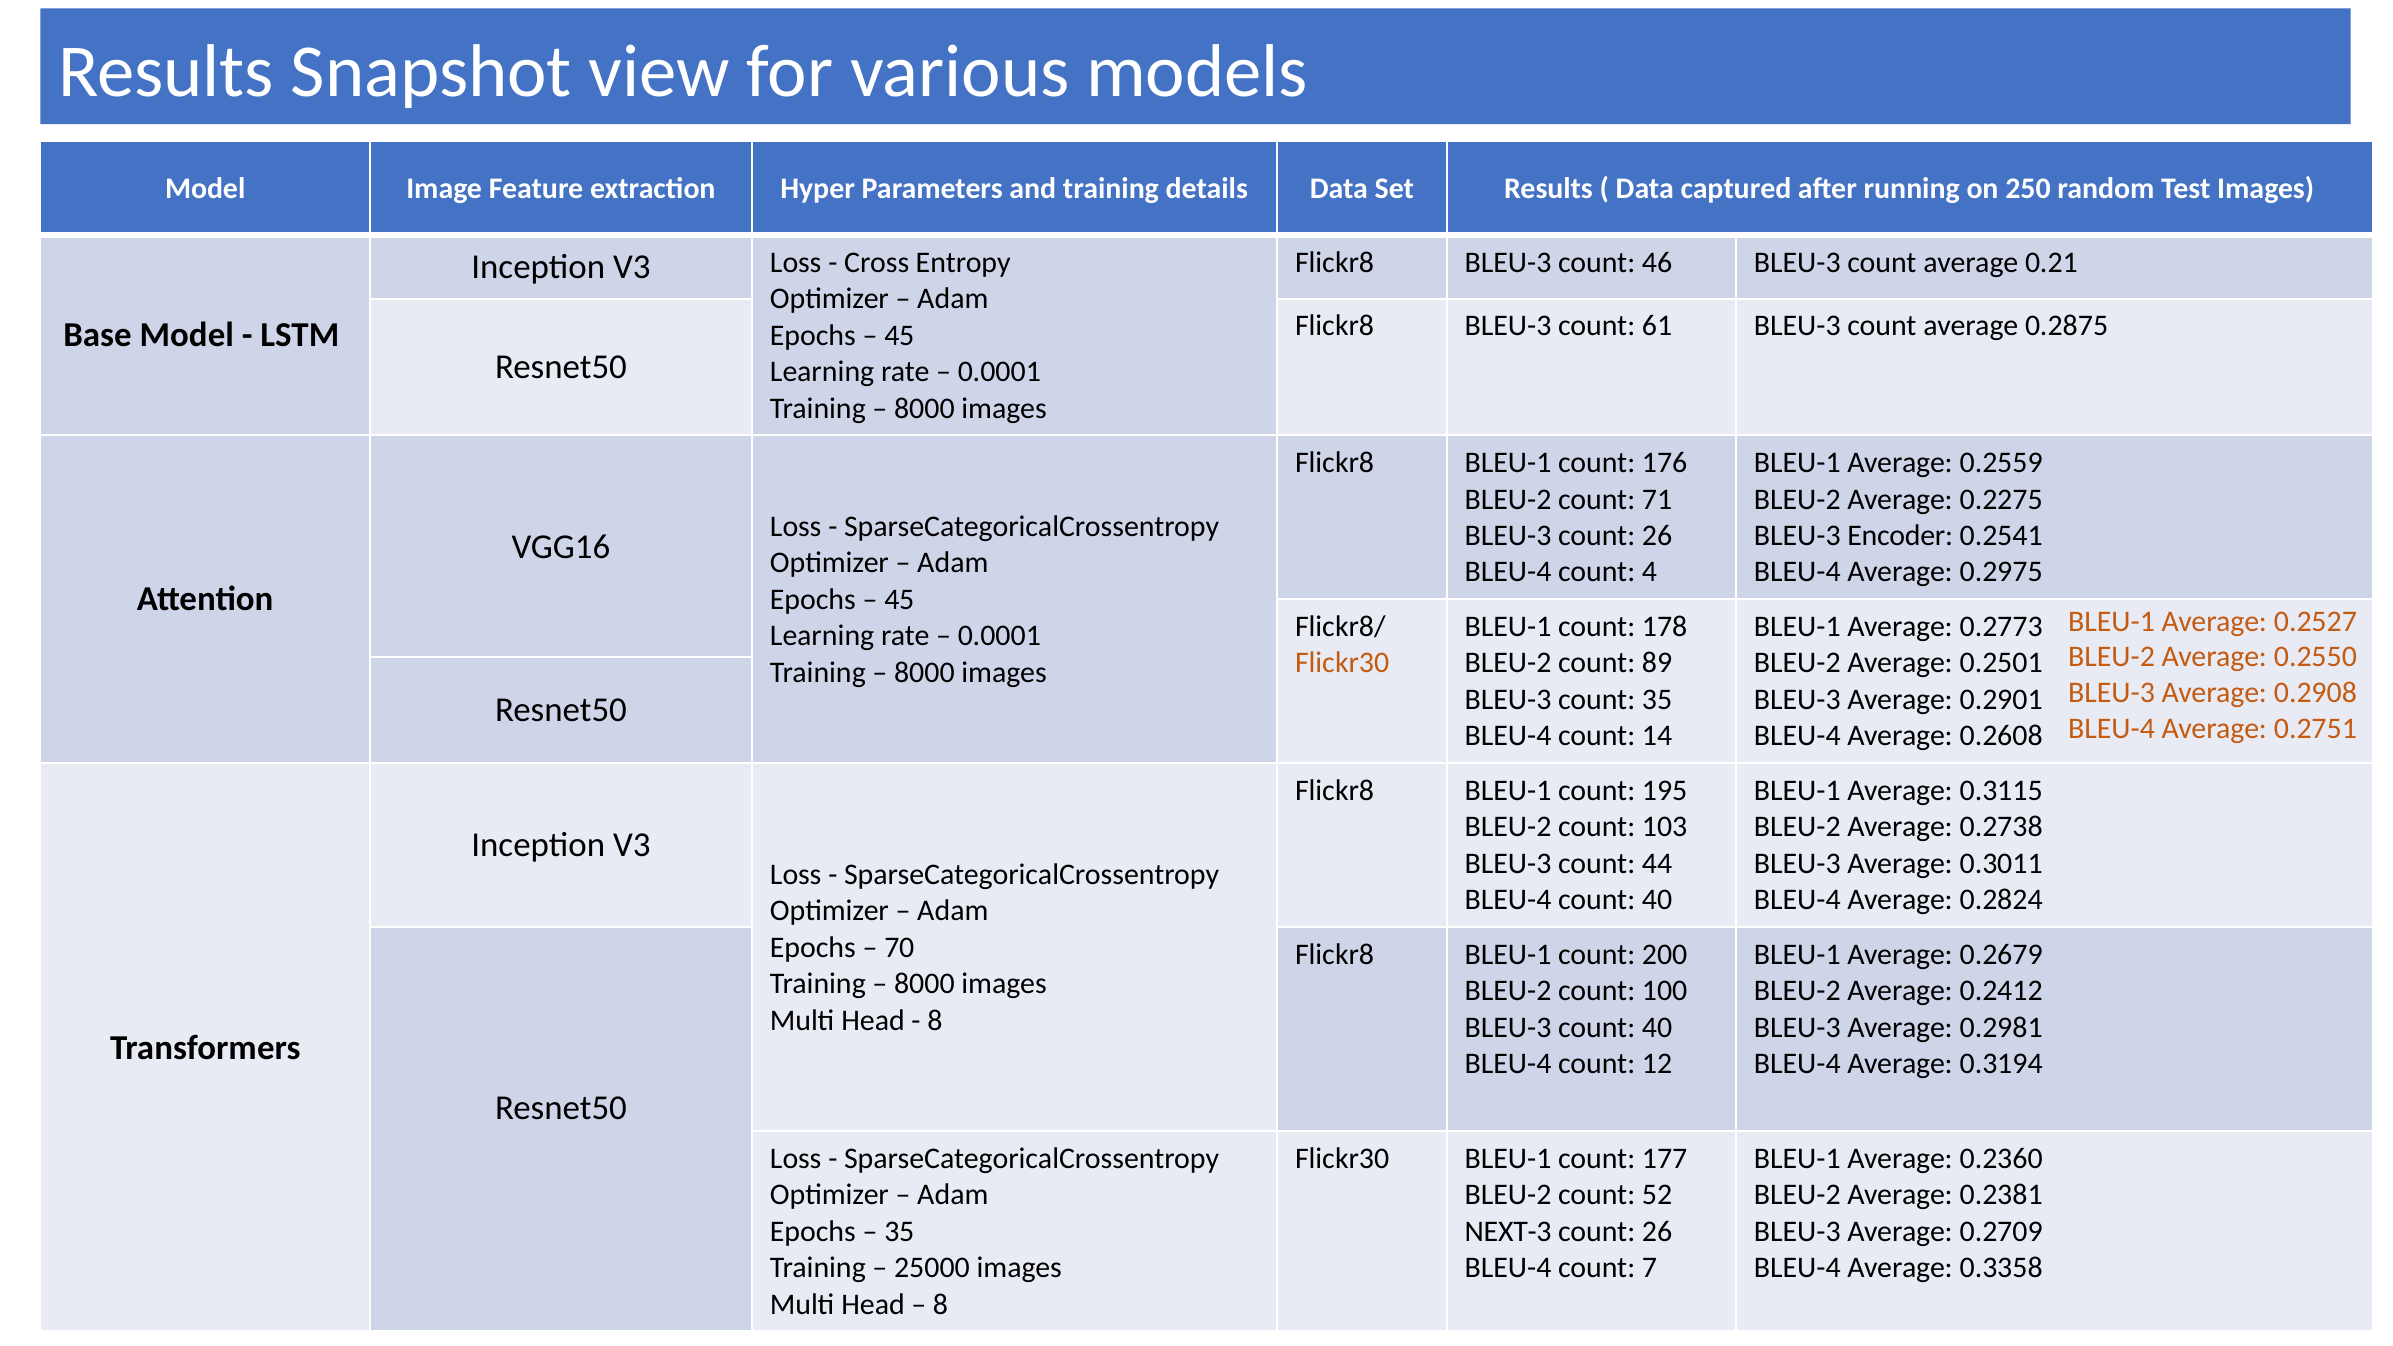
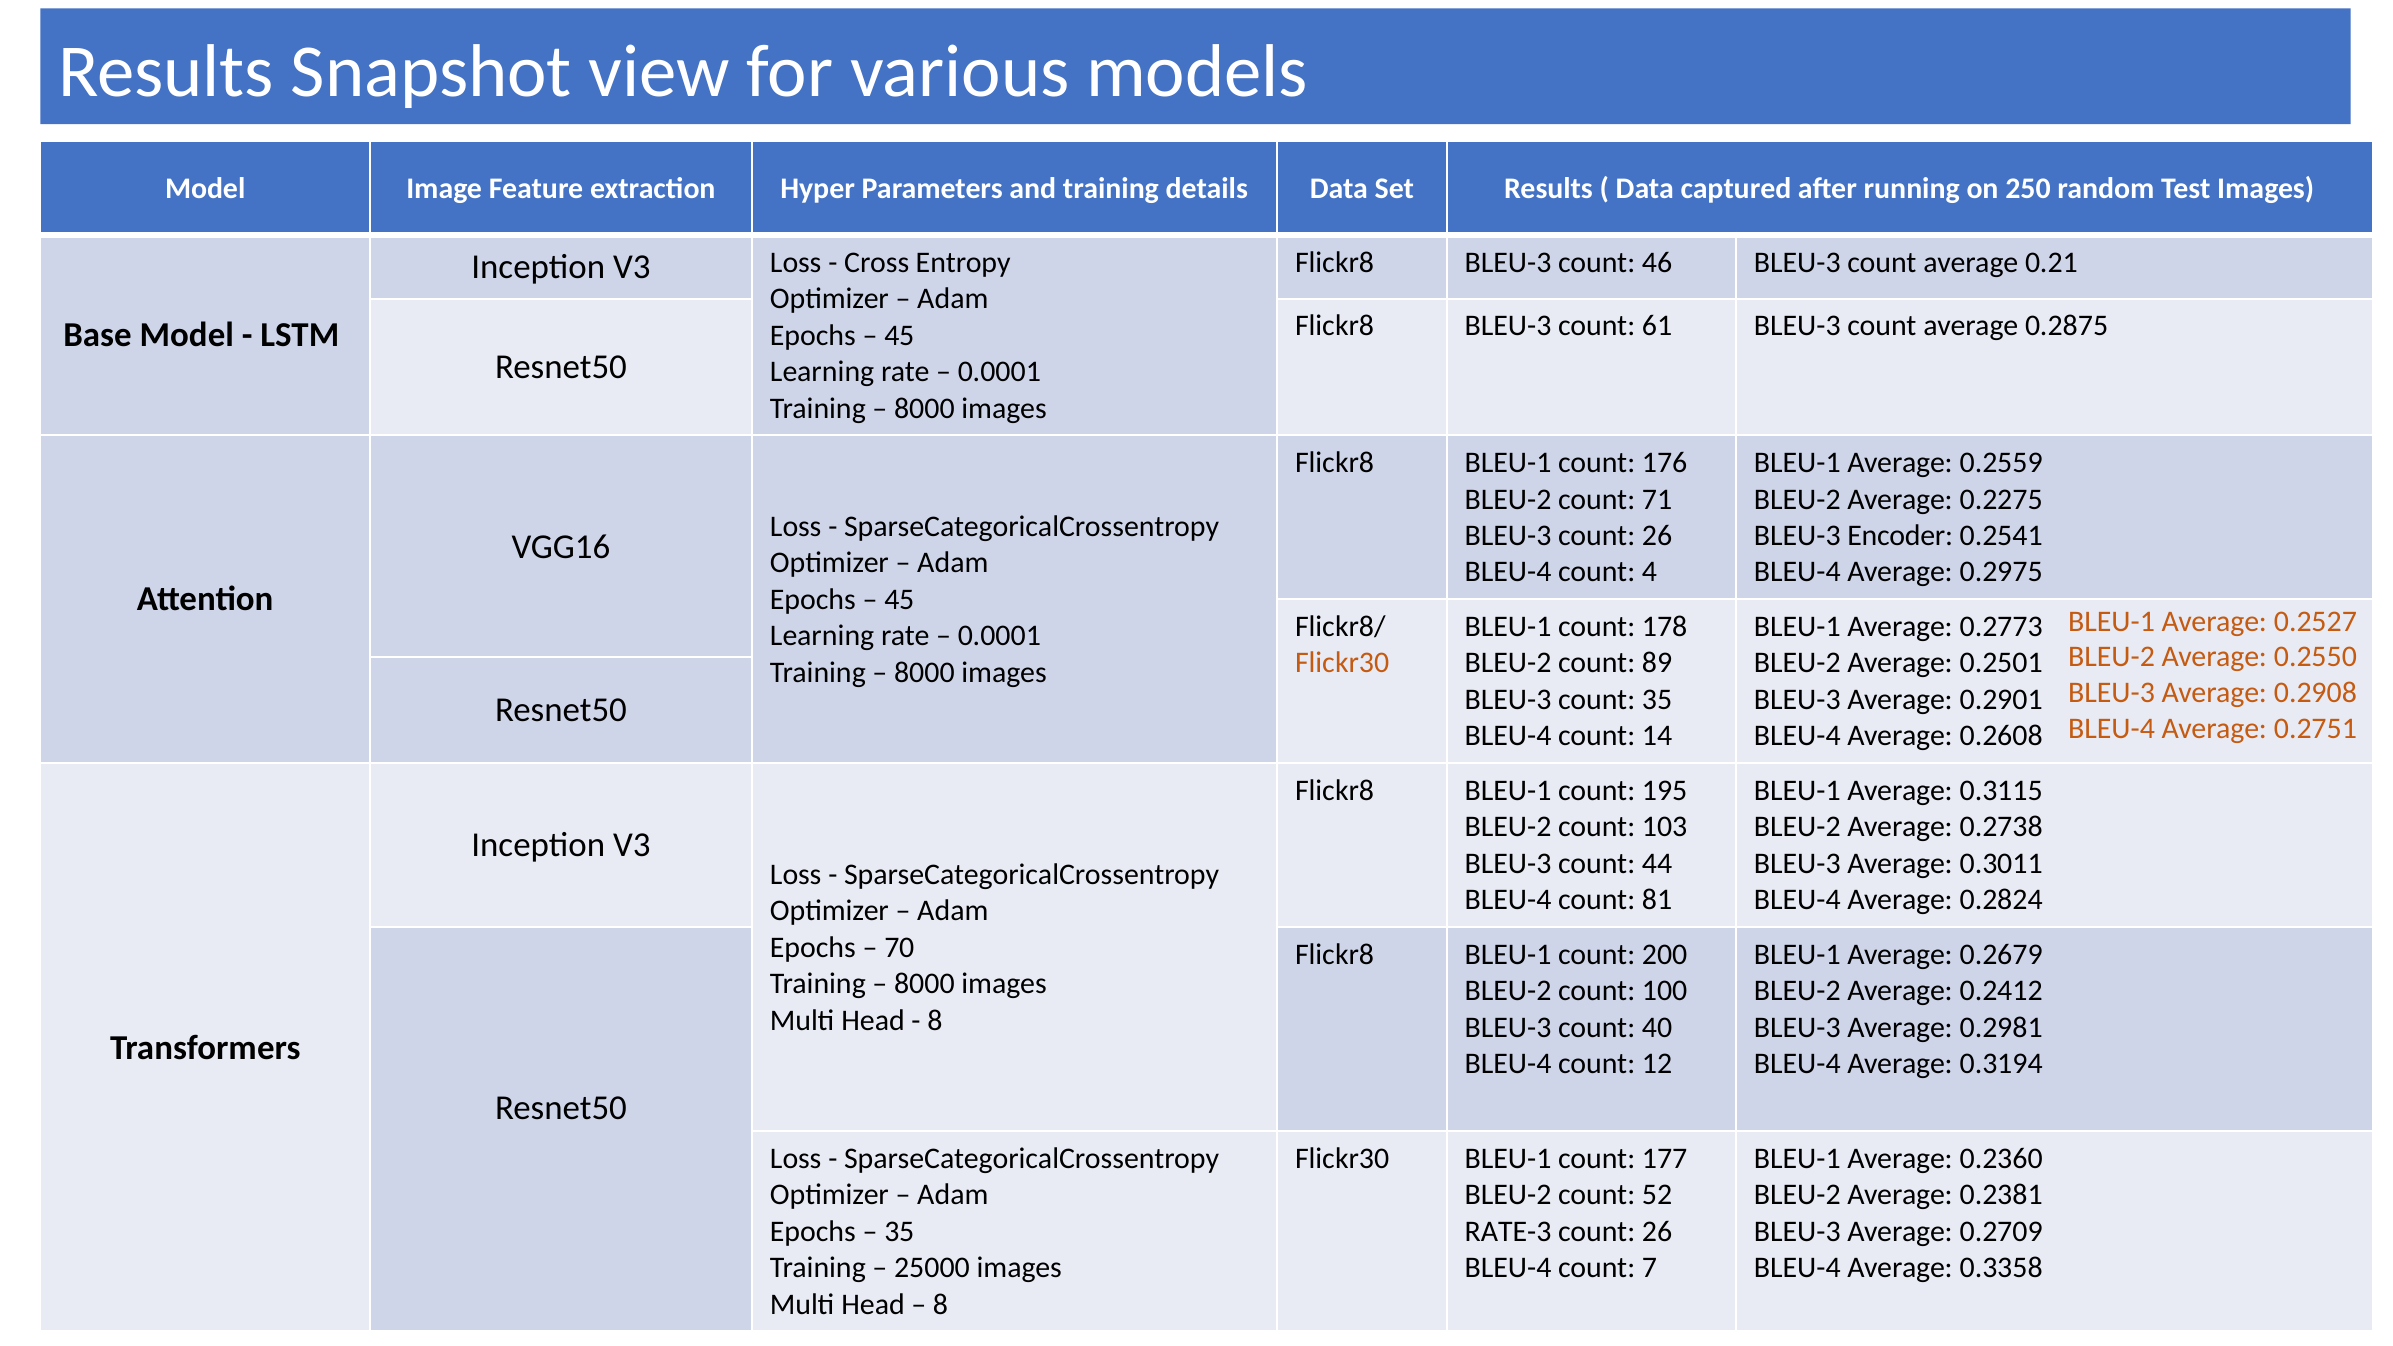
BLEU-4 count 40: 40 -> 81
NEXT-3: NEXT-3 -> RATE-3
